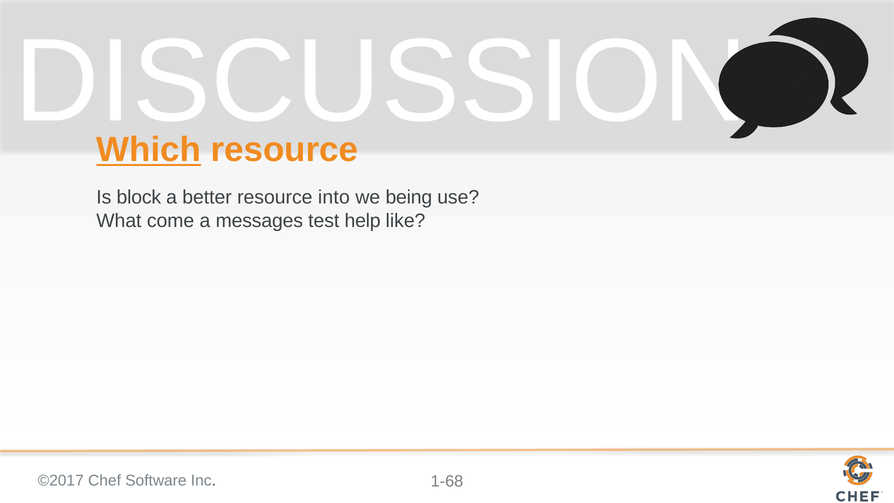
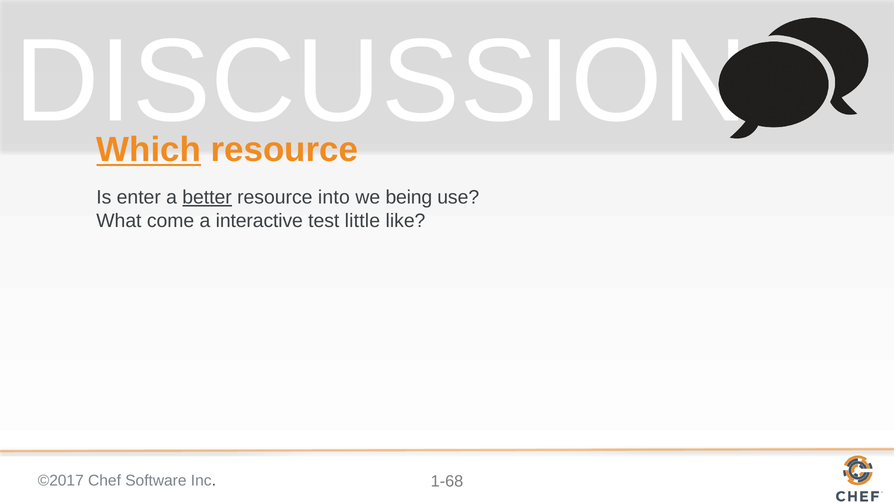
block: block -> enter
better underline: none -> present
messages: messages -> interactive
help: help -> little
